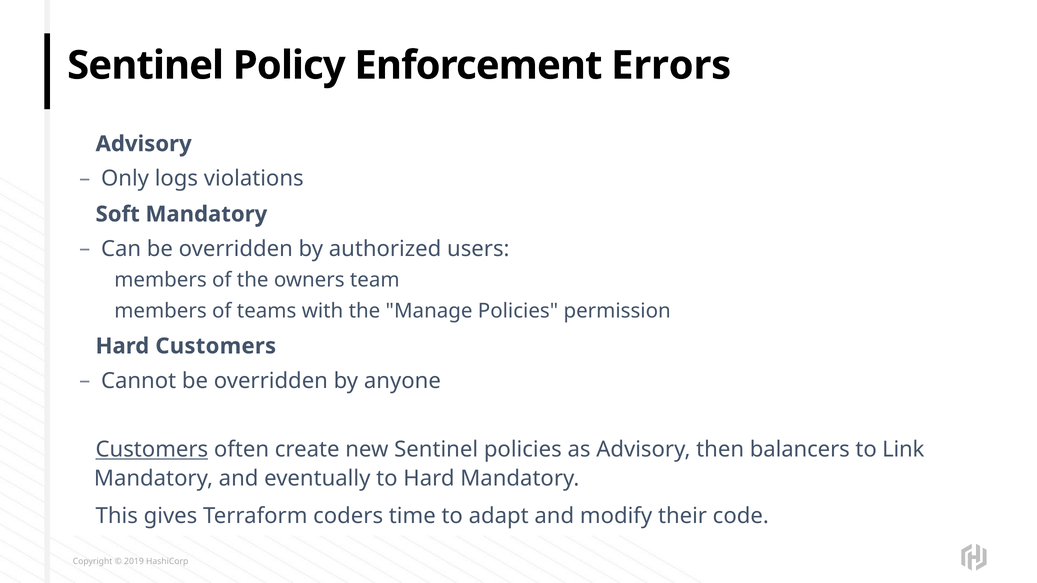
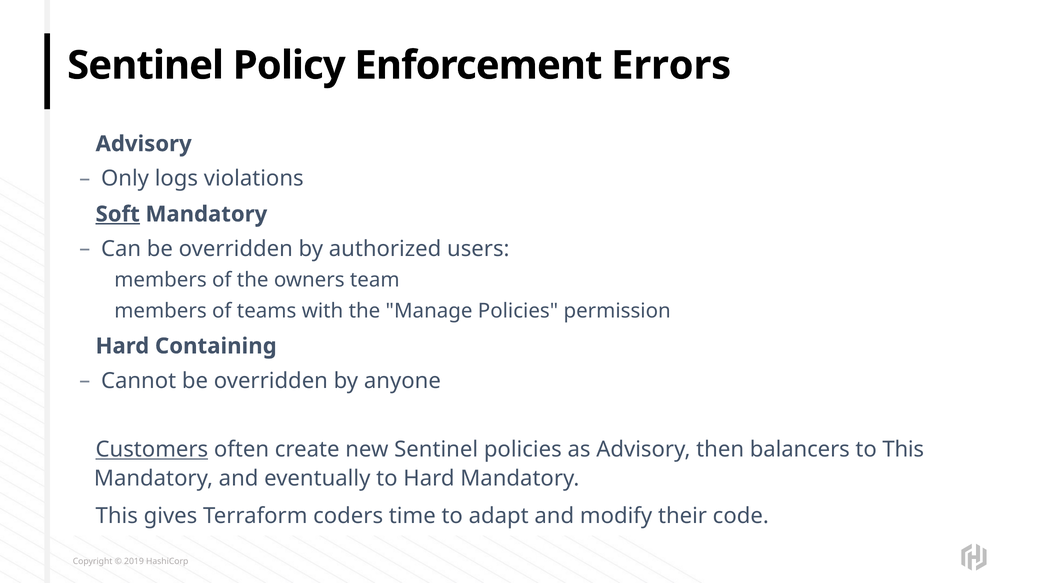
Soft underline: none -> present
Hard Customers: Customers -> Containing
to Link: Link -> This
